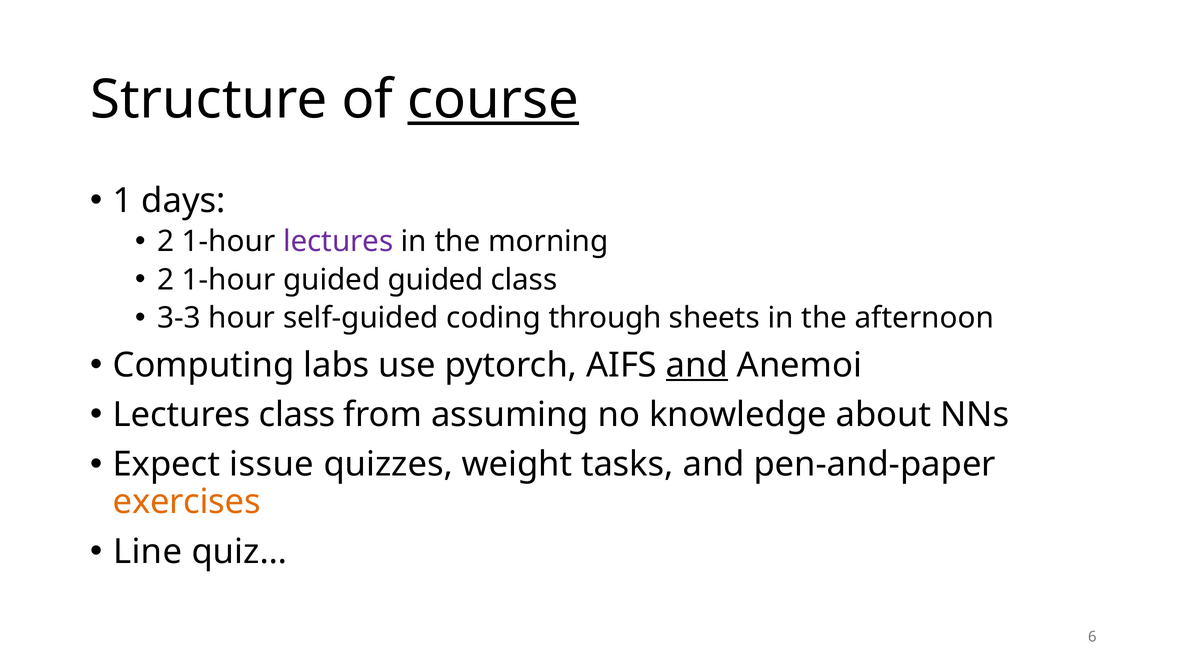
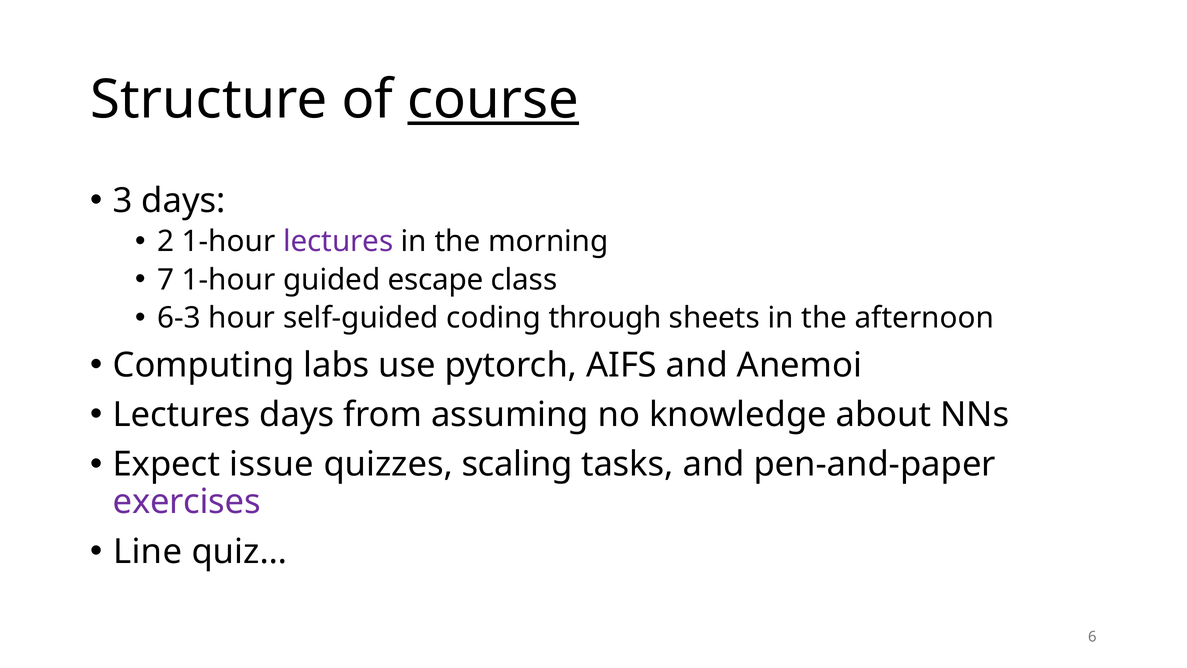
1: 1 -> 3
2 at (166, 280): 2 -> 7
guided guided: guided -> escape
3-3: 3-3 -> 6-3
and at (697, 365) underline: present -> none
Lectures class: class -> days
weight: weight -> scaling
exercises colour: orange -> purple
